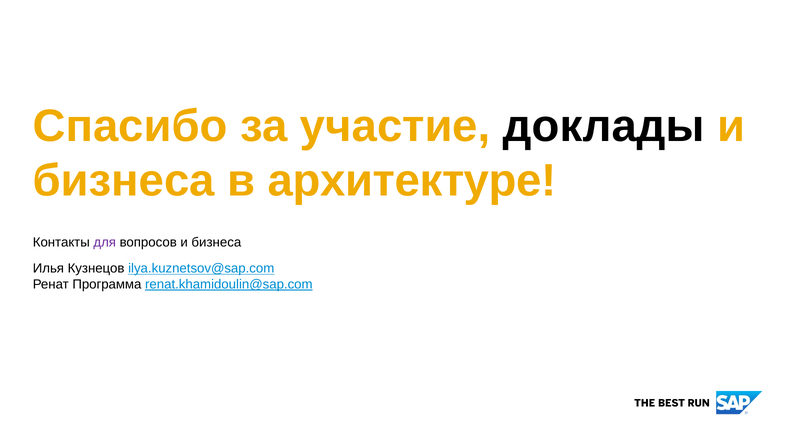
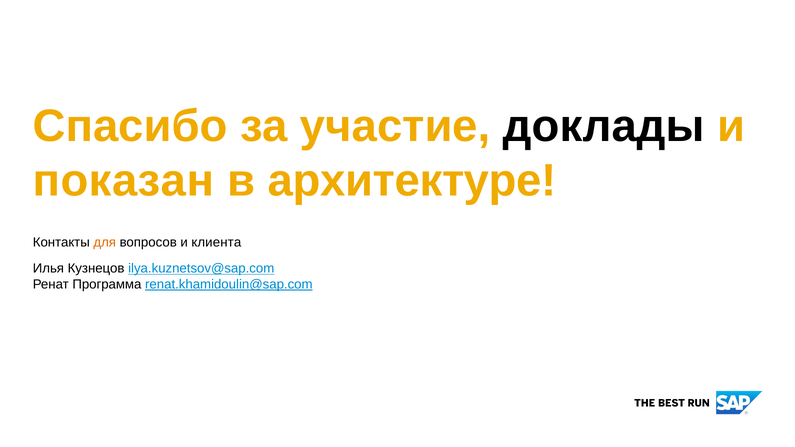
бизнеса at (124, 181): бизнеса -> показан
для colour: purple -> orange
вопросов и бизнеса: бизнеса -> клиента
